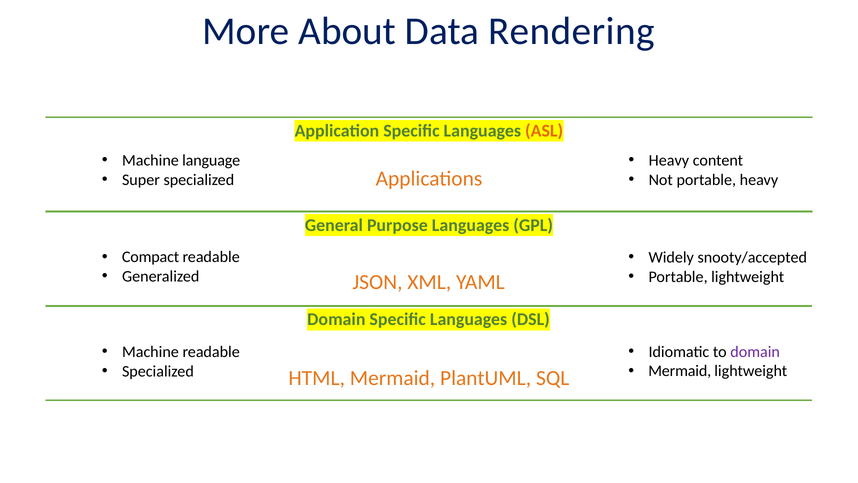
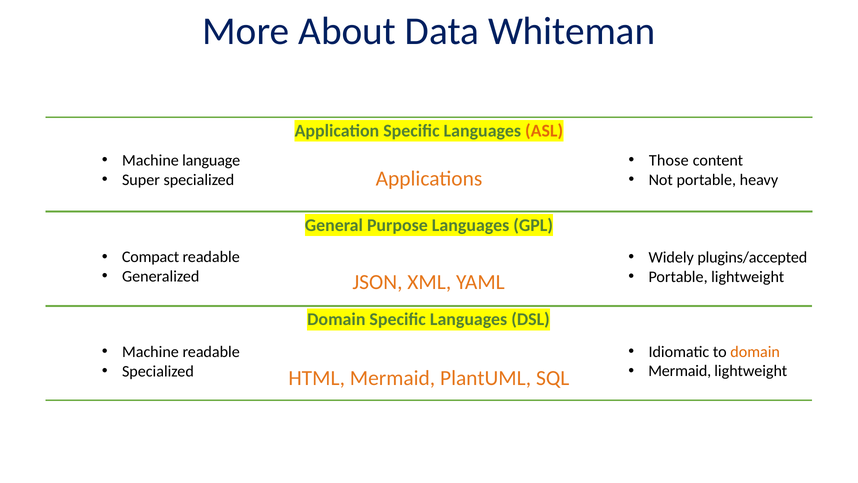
Rendering: Rendering -> Whiteman
Heavy at (669, 160): Heavy -> Those
snooty/accepted: snooty/accepted -> plugins/accepted
domain at (755, 352) colour: purple -> orange
